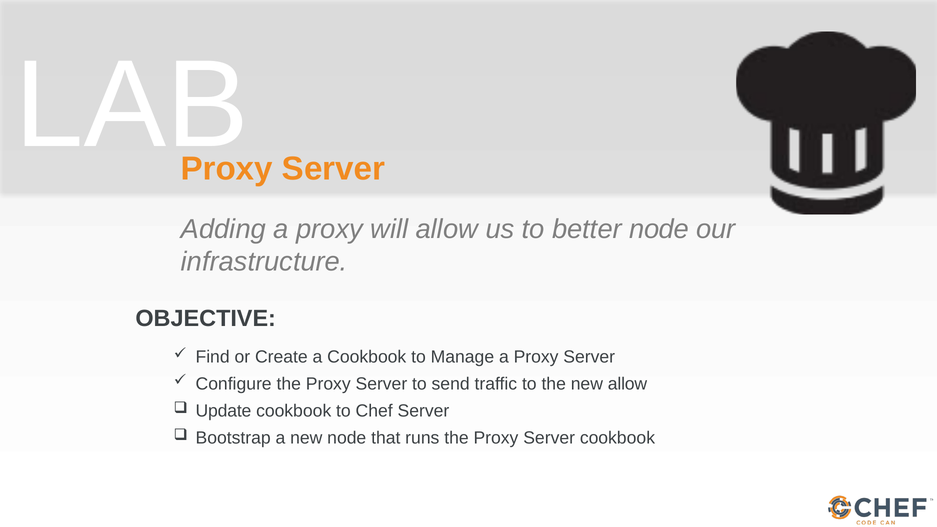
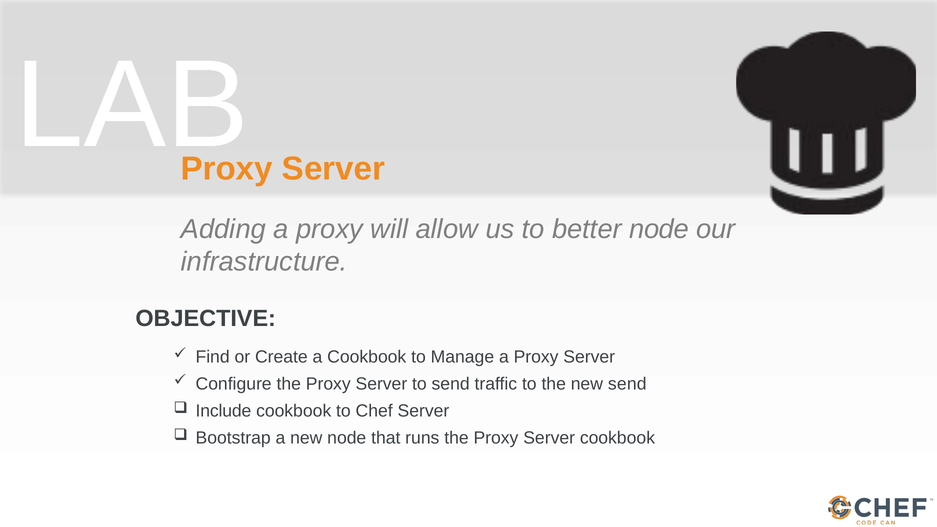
new allow: allow -> send
Update: Update -> Include
